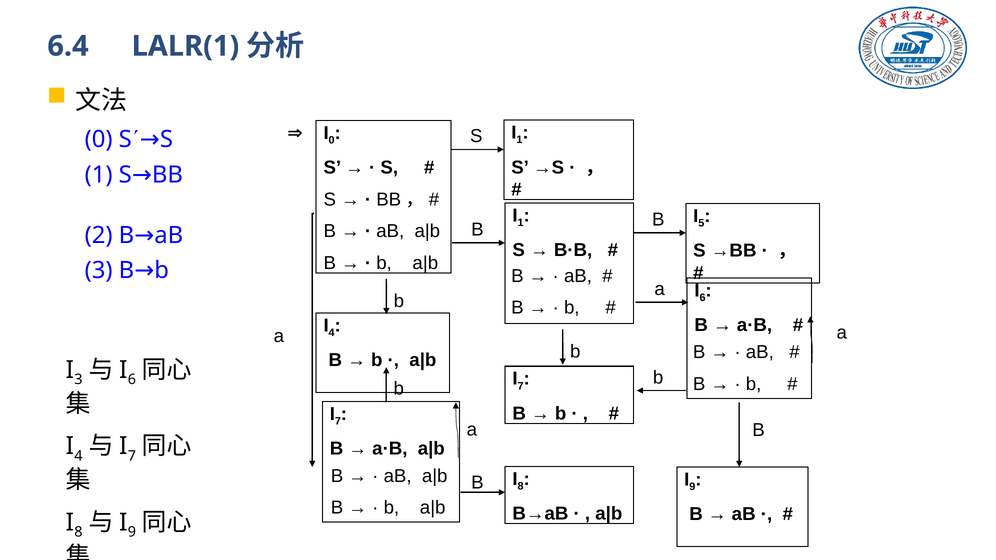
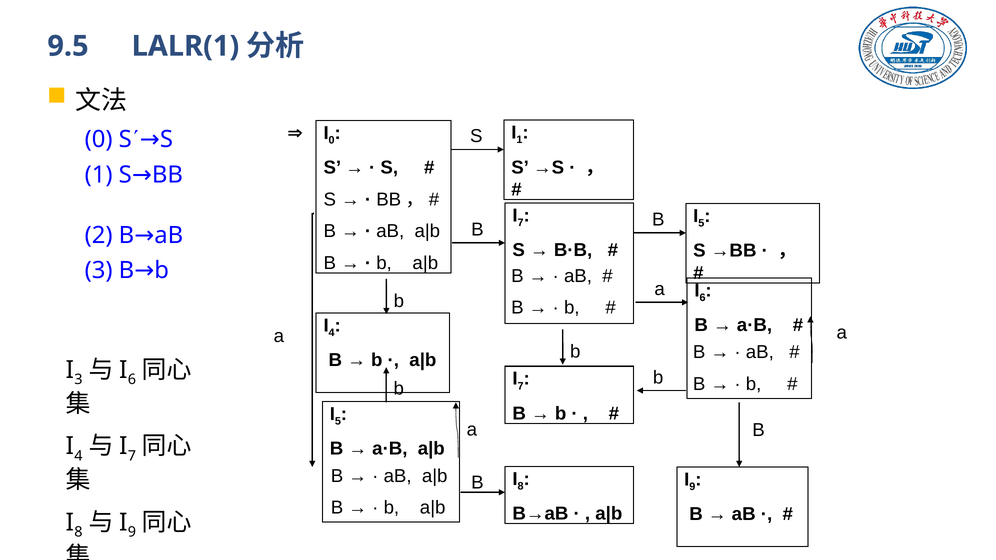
6.4: 6.4 -> 9.5
1 at (521, 223): 1 -> 7
7 at (338, 421): 7 -> 5
